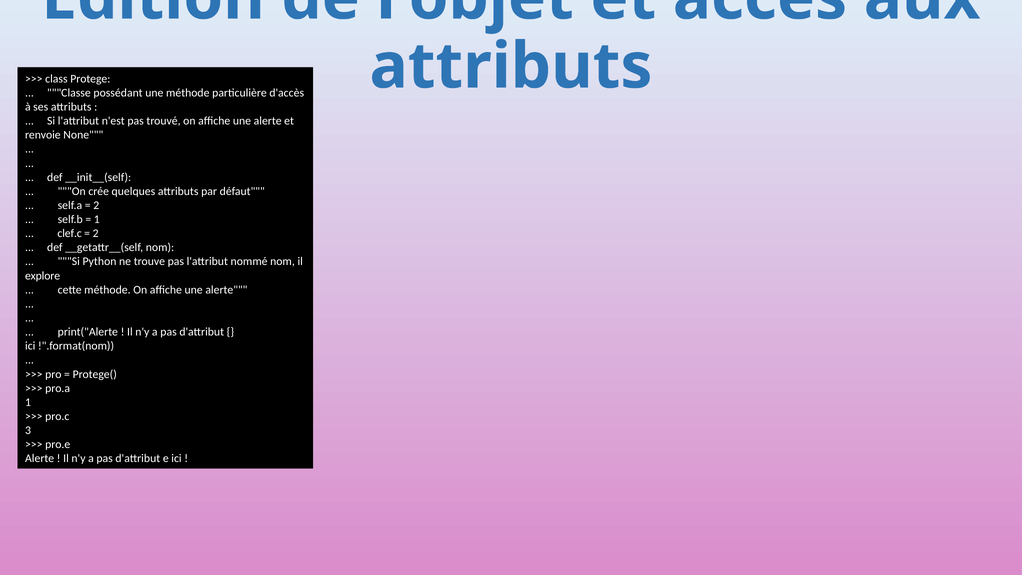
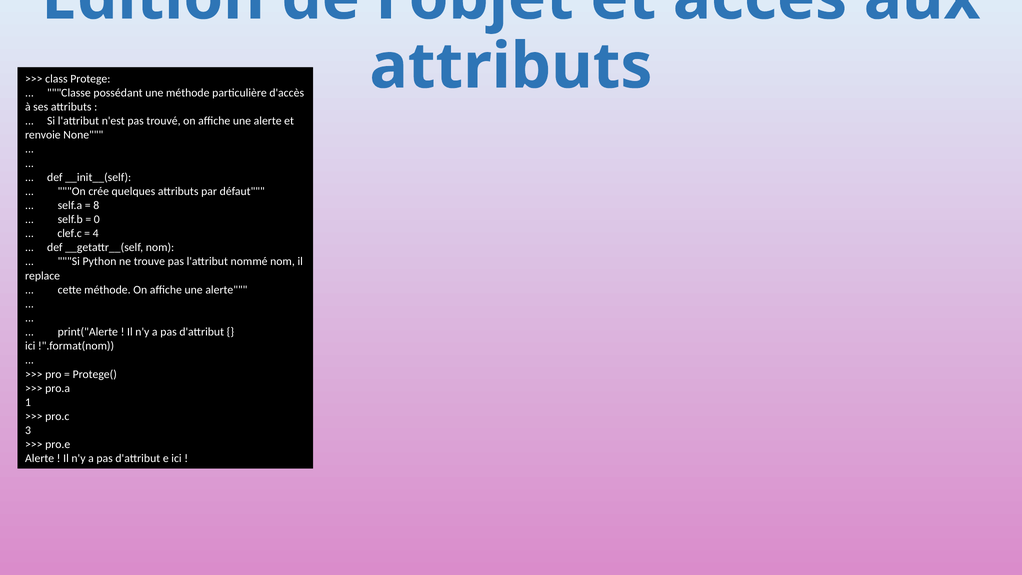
2 at (96, 205): 2 -> 8
1 at (97, 219): 1 -> 0
2 at (96, 233): 2 -> 4
explore: explore -> replace
